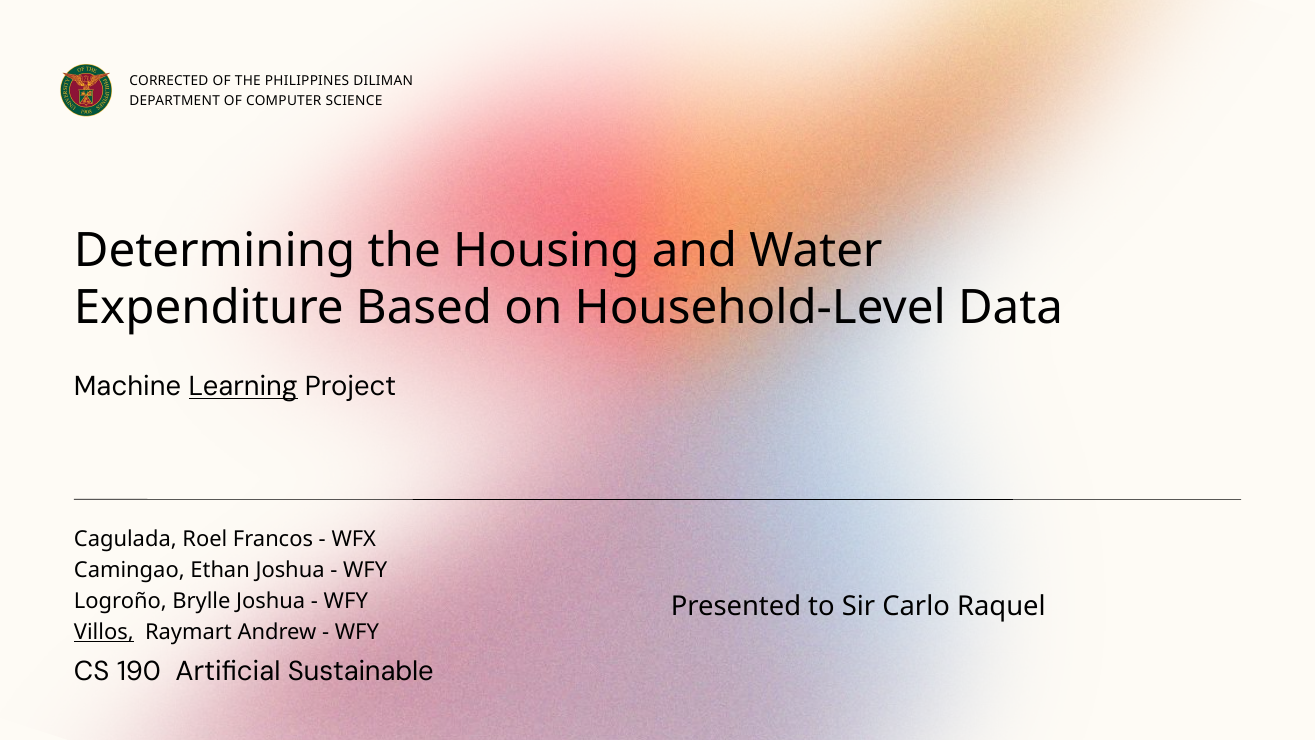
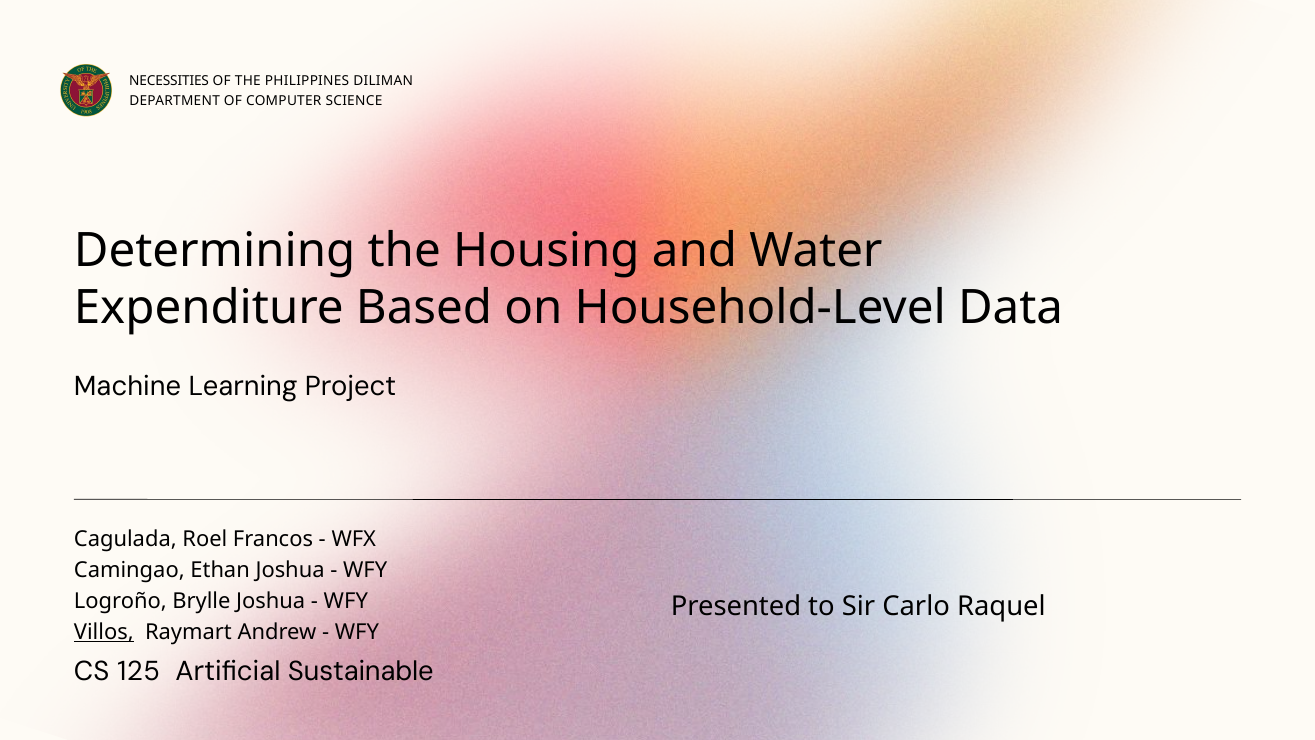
CORRECTED: CORRECTED -> NECESSITIES
Learning underline: present -> none
190: 190 -> 125
